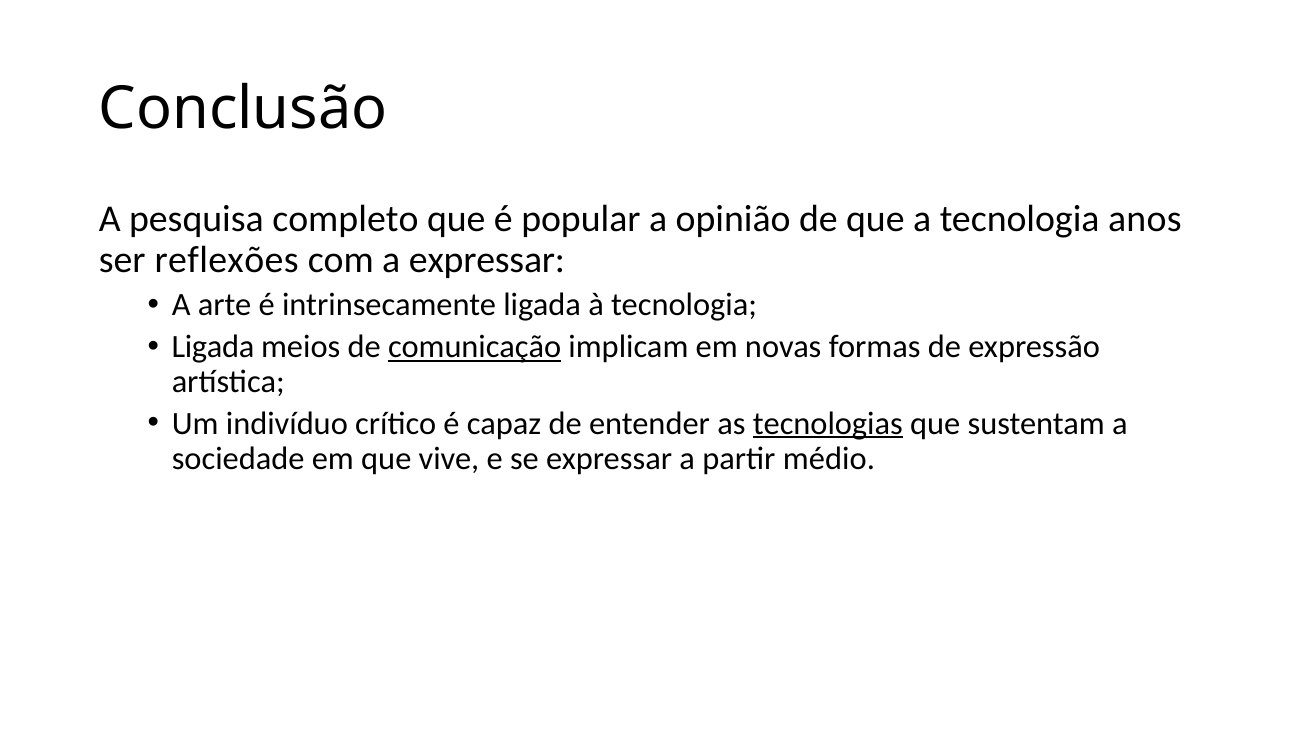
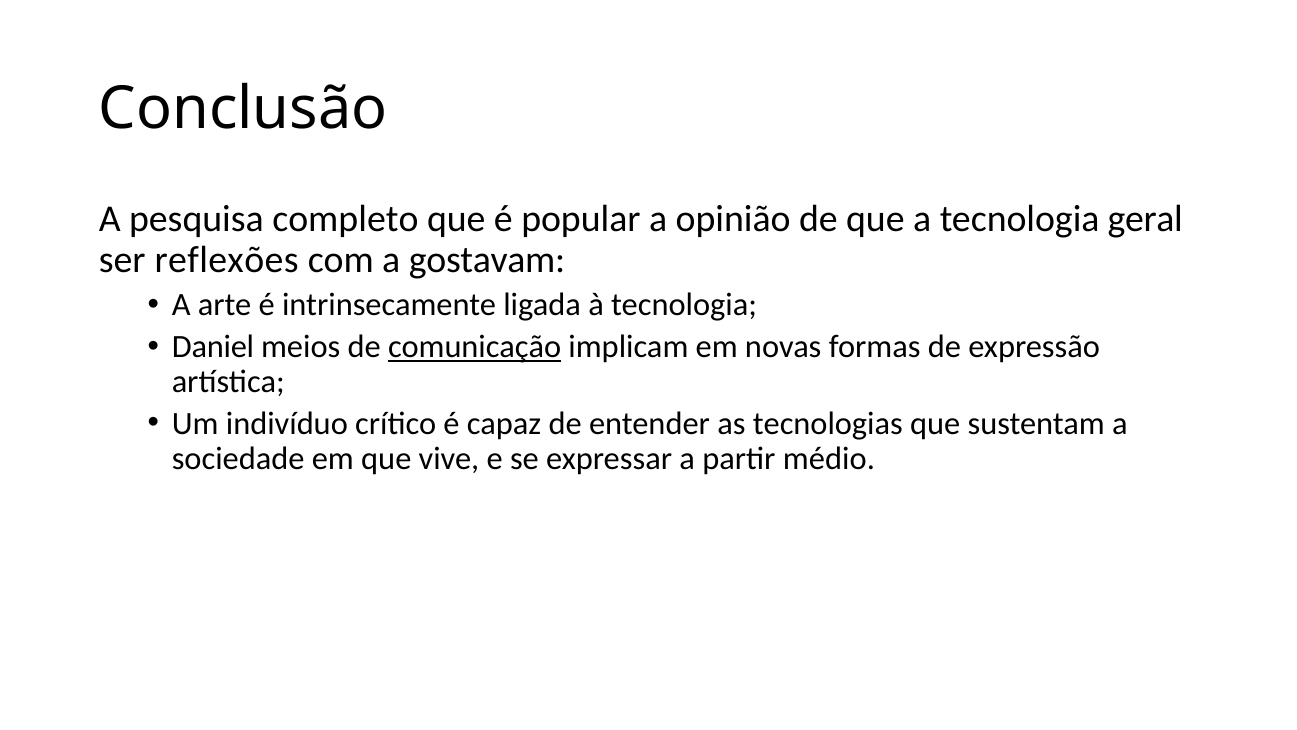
anos: anos -> geral
a expressar: expressar -> gostavam
Ligada at (213, 346): Ligada -> Daniel
tecnologias underline: present -> none
